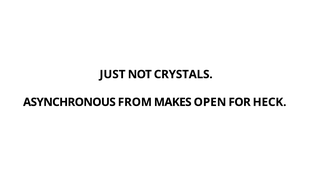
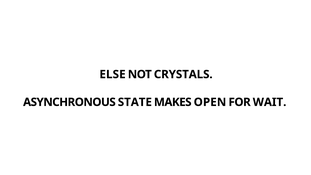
JUST: JUST -> ELSE
FROM: FROM -> STATE
HECK: HECK -> WAIT
